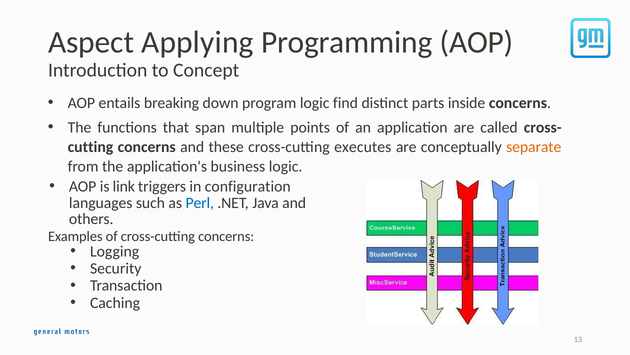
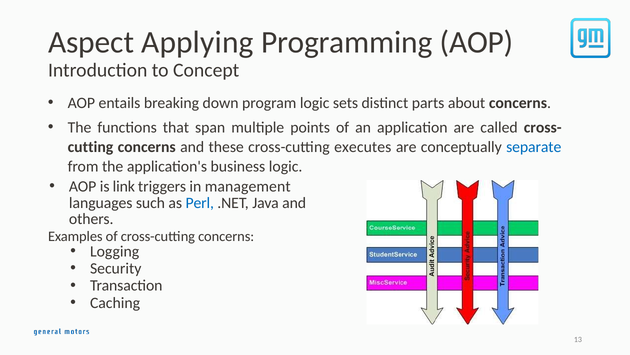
find: find -> sets
inside: inside -> about
separate colour: orange -> blue
configuration: configuration -> management
